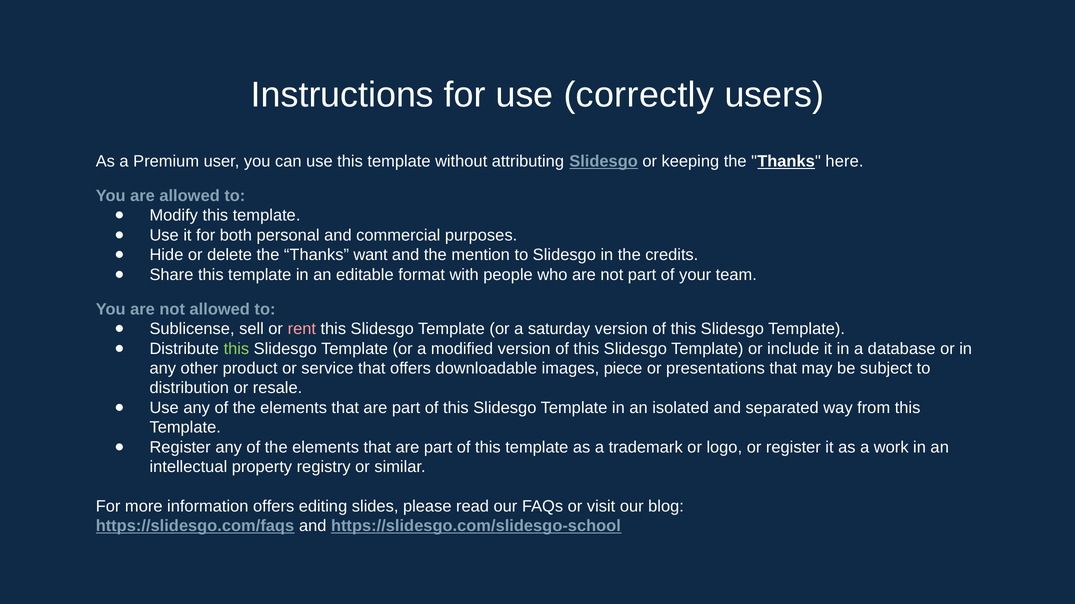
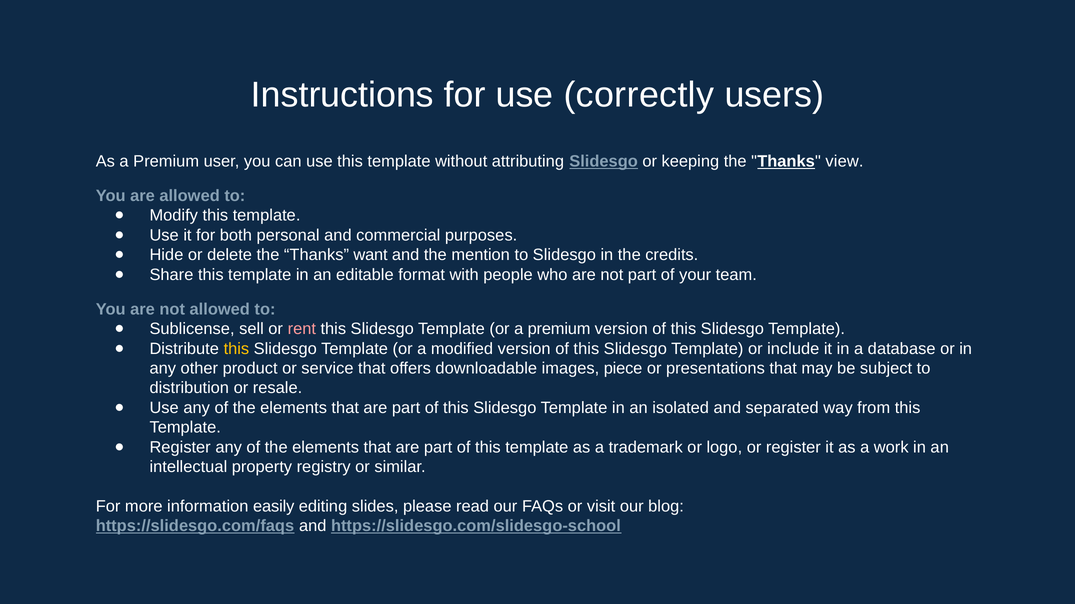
here: here -> view
or a saturday: saturday -> premium
this at (236, 349) colour: light green -> yellow
information offers: offers -> easily
